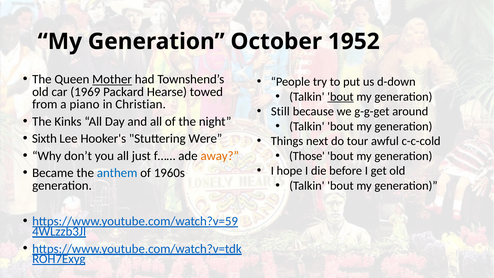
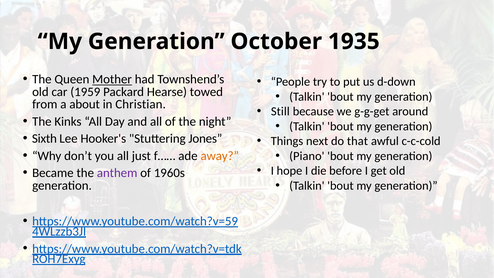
1952: 1952 -> 1935
1969: 1969 -> 1959
bout at (340, 97) underline: present -> none
piano: piano -> about
Were: Were -> Jones
tour: tour -> that
Those: Those -> Piano
anthem colour: blue -> purple
